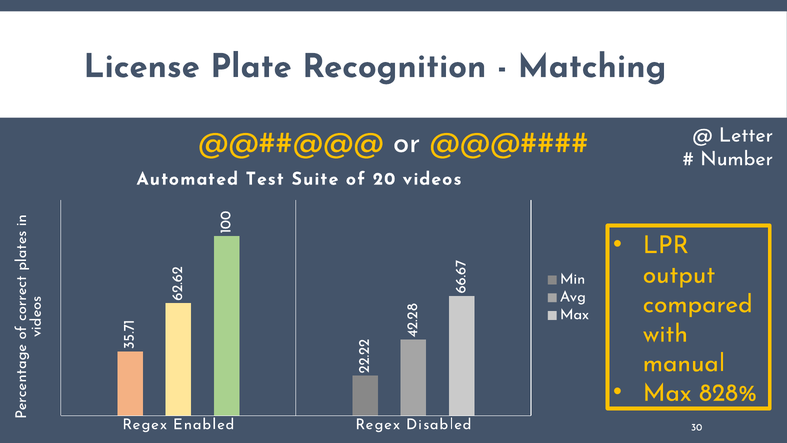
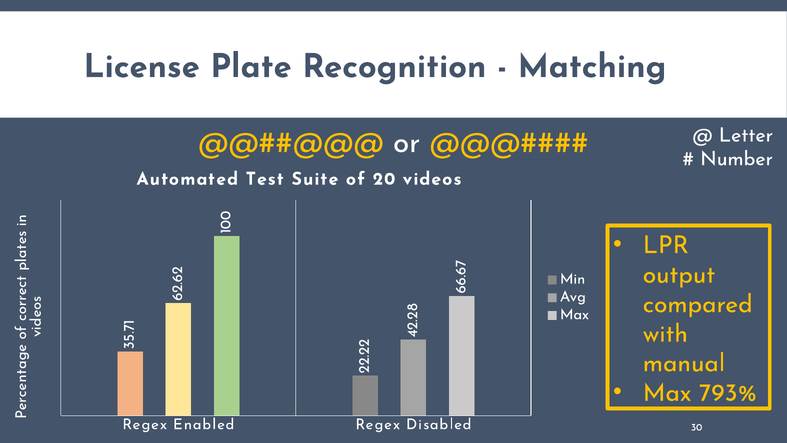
828%: 828% -> 793%
